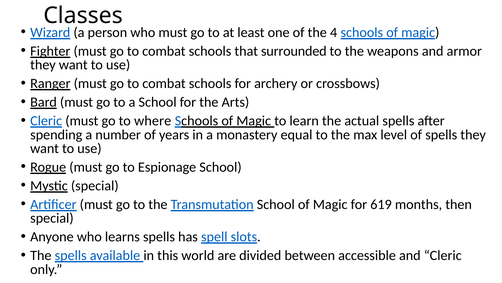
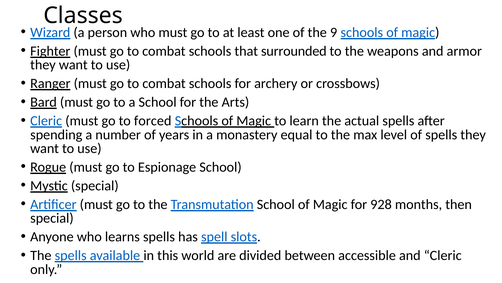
4: 4 -> 9
where: where -> forced
619: 619 -> 928
